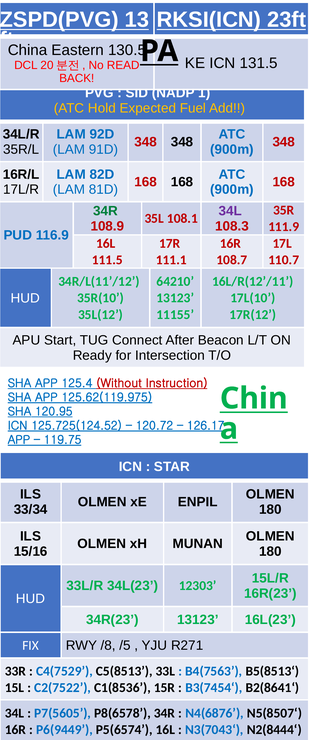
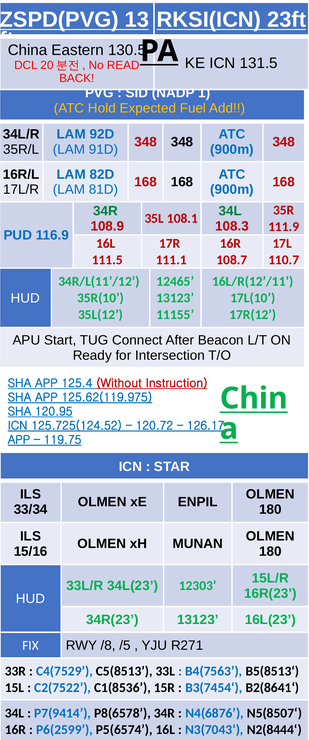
34L at (230, 211) colour: purple -> green
64210: 64210 -> 12465
P7(5605: P7(5605 -> P7(9414
P6(9449: P6(9449 -> P6(2599
